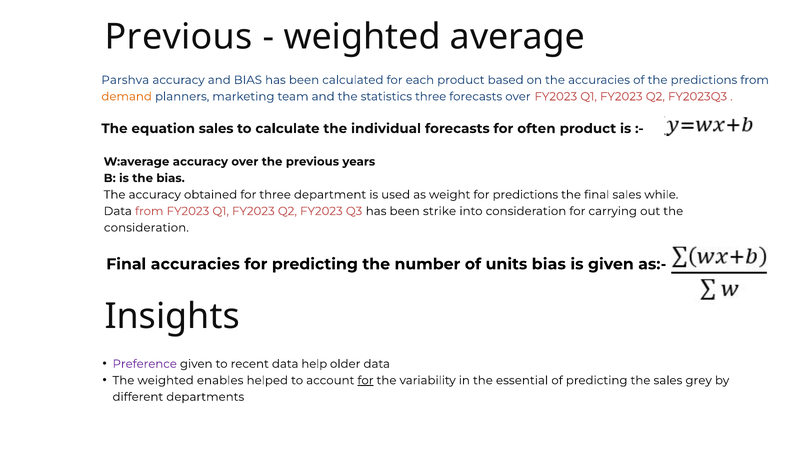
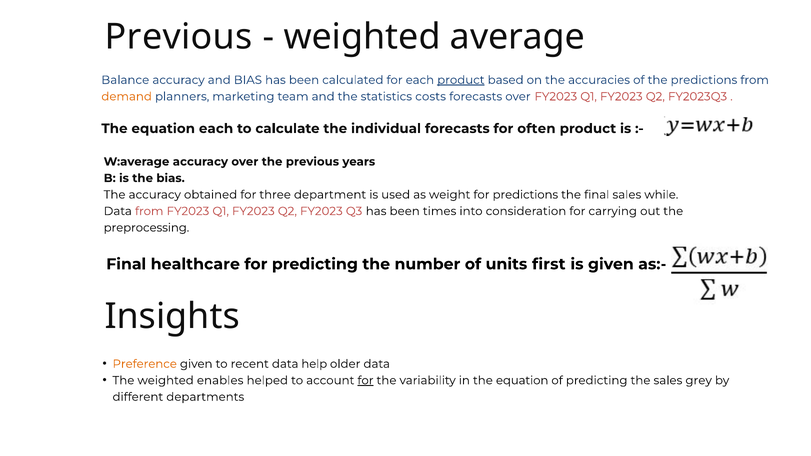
Parshva: Parshva -> Balance
product at (461, 80) underline: none -> present
statistics three: three -> costs
equation sales: sales -> each
strike: strike -> times
consideration at (146, 228): consideration -> preprocessing
Final accuracies: accuracies -> healthcare
units bias: bias -> first
Preference colour: purple -> orange
in the essential: essential -> equation
